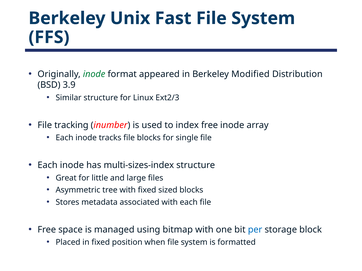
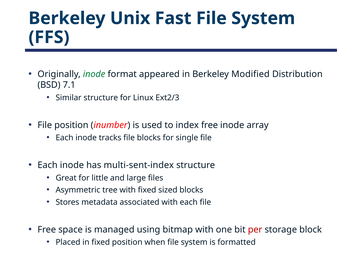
3.9: 3.9 -> 7.1
File tracking: tracking -> position
multi-sizes-index: multi-sizes-index -> multi-sent-index
per colour: blue -> red
